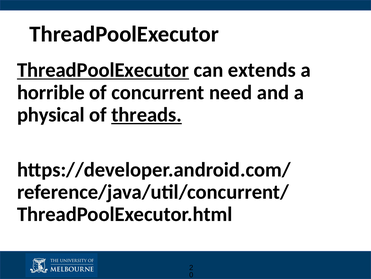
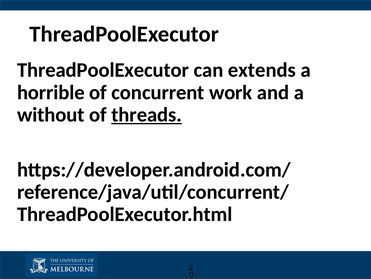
ThreadPoolExecutor at (103, 70) underline: present -> none
need: need -> work
physical: physical -> without
